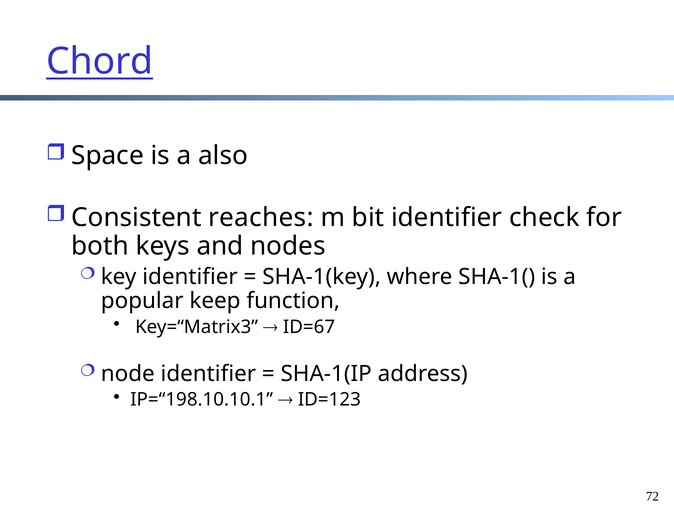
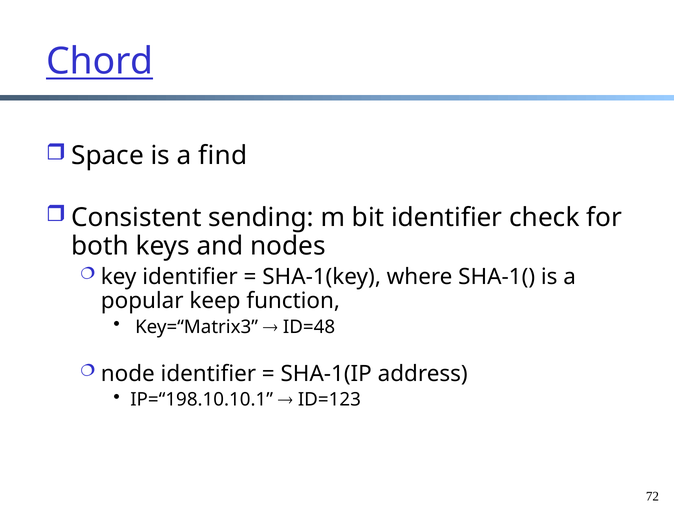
also: also -> find
reaches: reaches -> sending
ID=67: ID=67 -> ID=48
